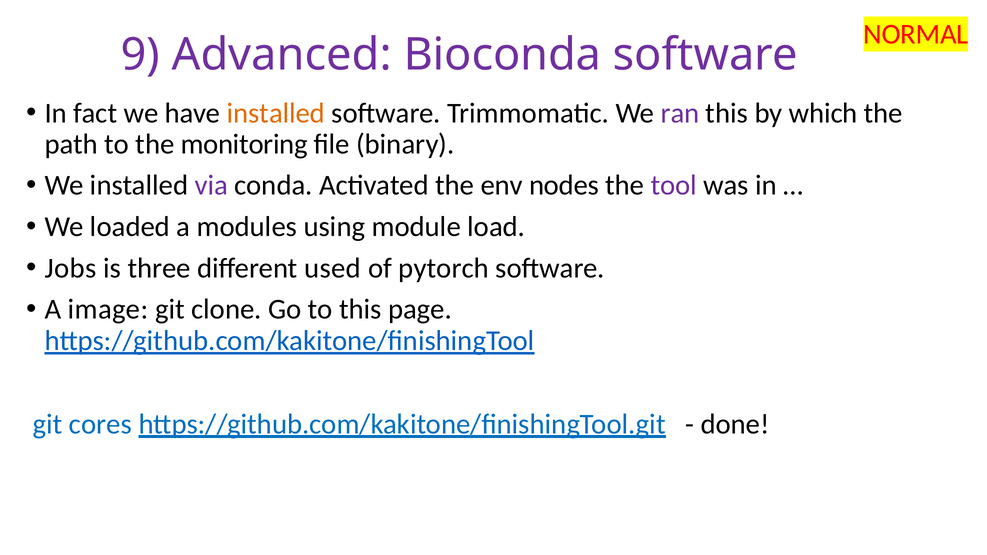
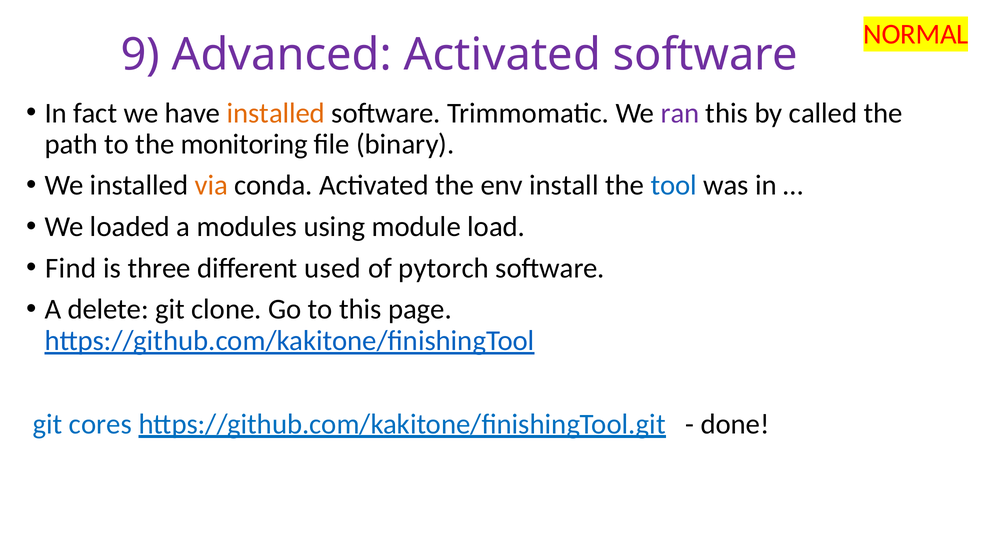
Advanced Bioconda: Bioconda -> Activated
which: which -> called
via colour: purple -> orange
nodes: nodes -> install
tool colour: purple -> blue
Jobs: Jobs -> Find
image: image -> delete
